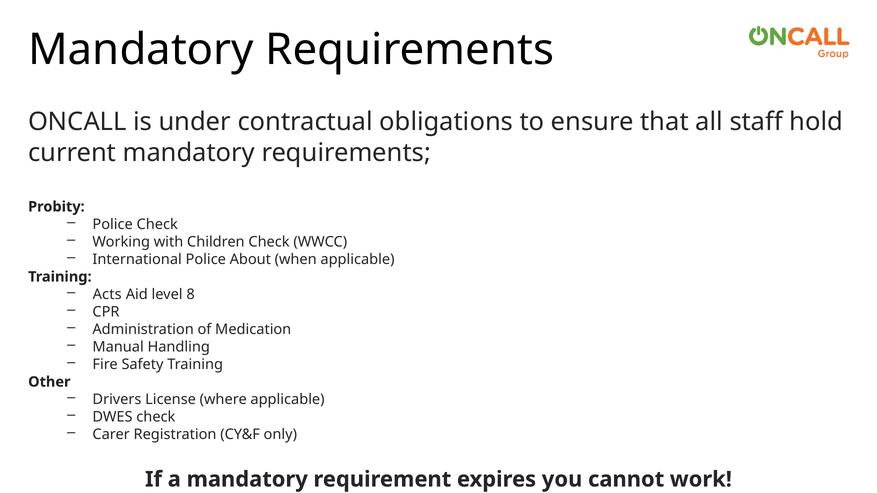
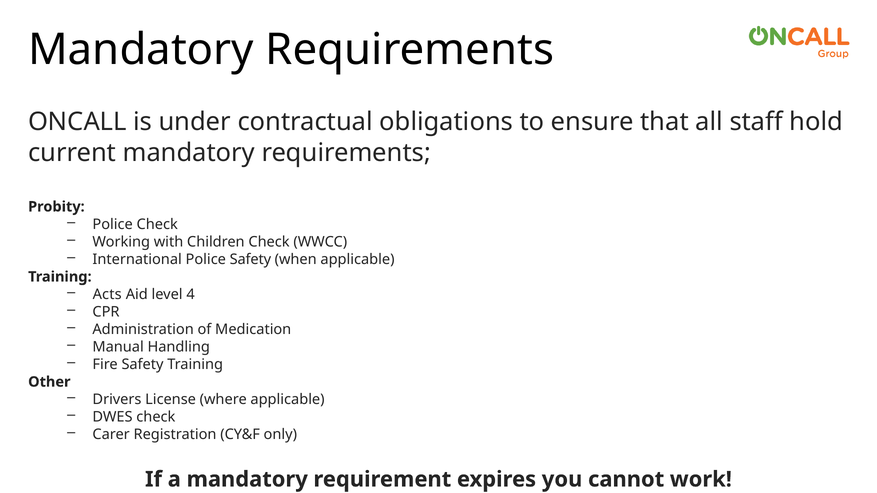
Police About: About -> Safety
8: 8 -> 4
